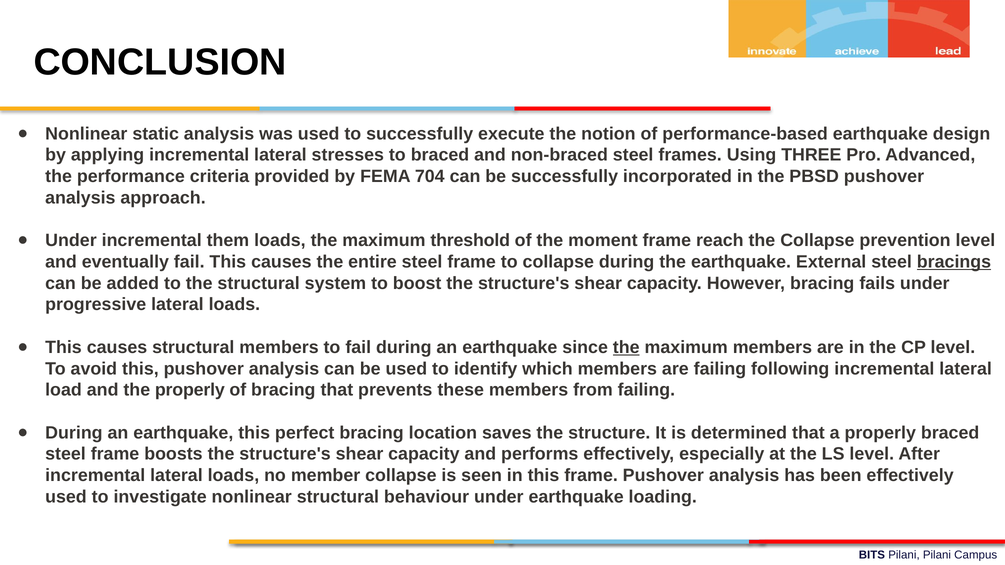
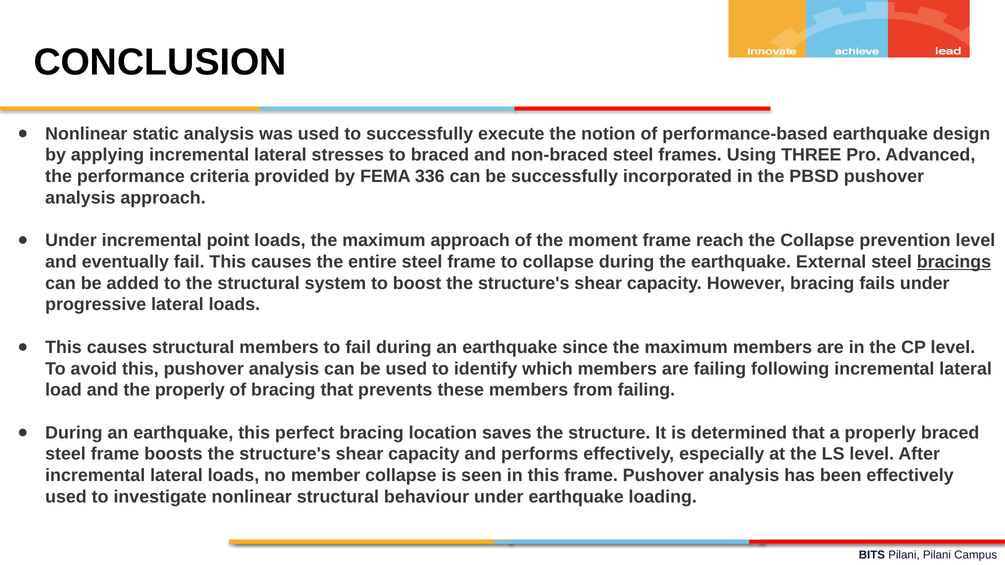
704: 704 -> 336
them: them -> point
maximum threshold: threshold -> approach
the at (626, 347) underline: present -> none
